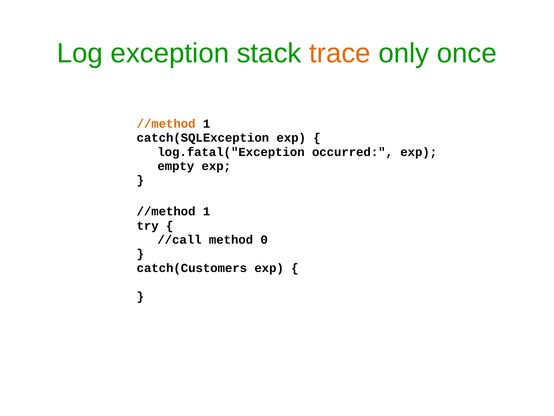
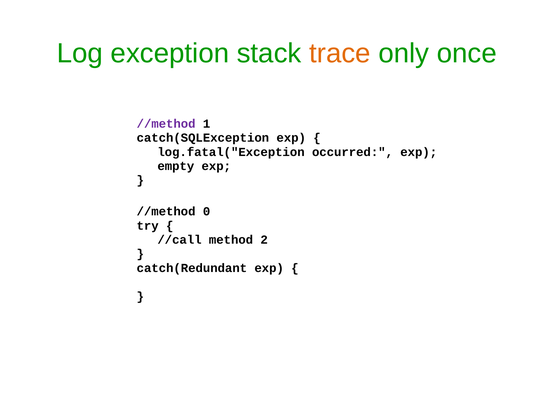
//method at (166, 124) colour: orange -> purple
1 at (207, 211): 1 -> 0
0: 0 -> 2
catch(Customers: catch(Customers -> catch(Redundant
